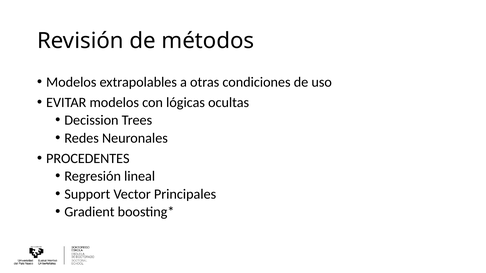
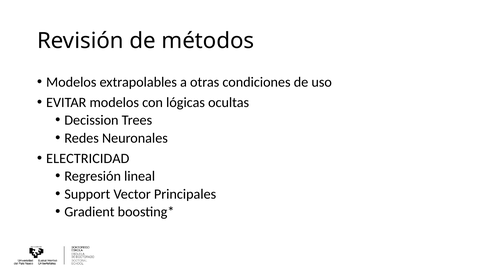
PROCEDENTES: PROCEDENTES -> ELECTRICIDAD
